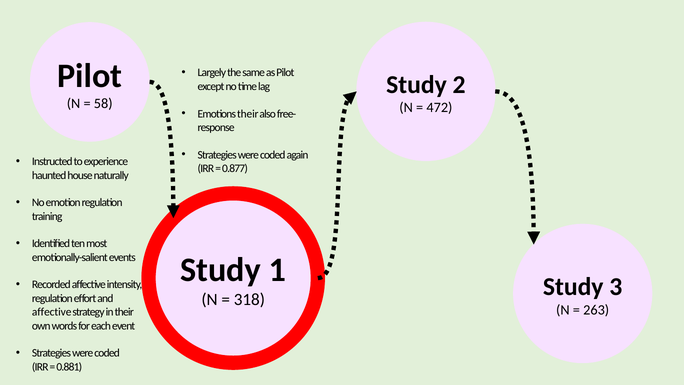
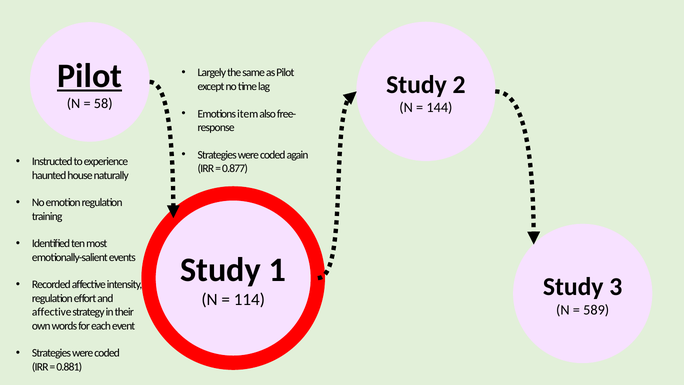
Pilot at (90, 76) underline: none -> present
472: 472 -> 144
Emotions their: their -> item
318: 318 -> 114
263: 263 -> 589
